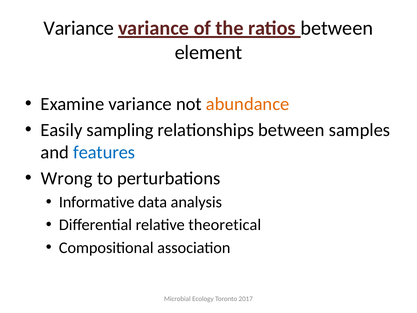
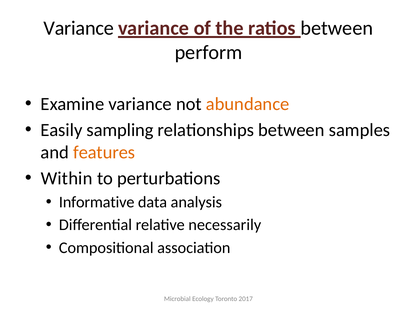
element: element -> perform
features colour: blue -> orange
Wrong: Wrong -> Within
theoretical: theoretical -> necessarily
